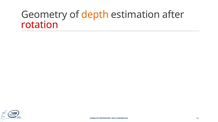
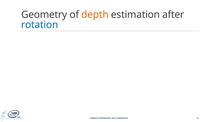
rotation colour: red -> blue
